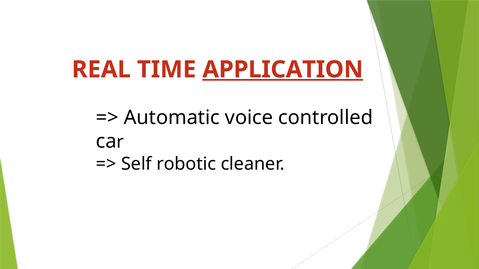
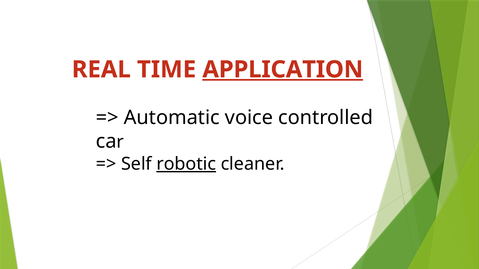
robotic underline: none -> present
